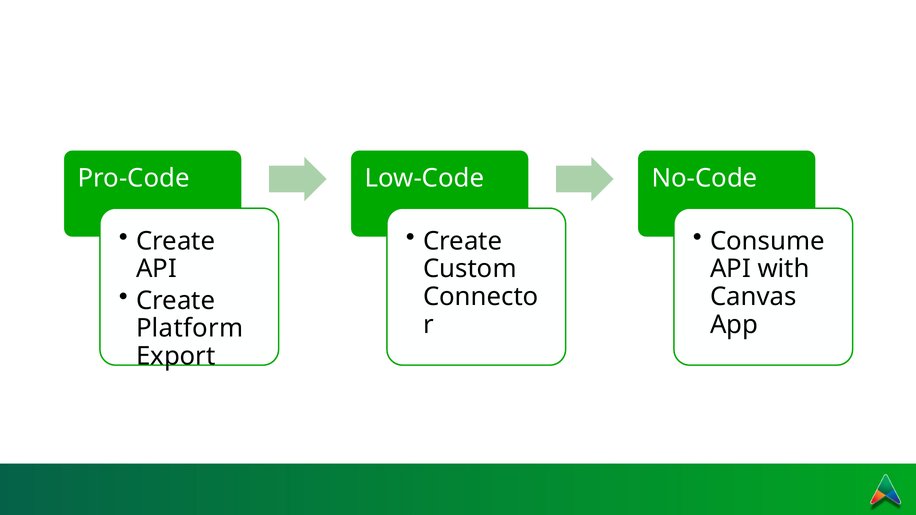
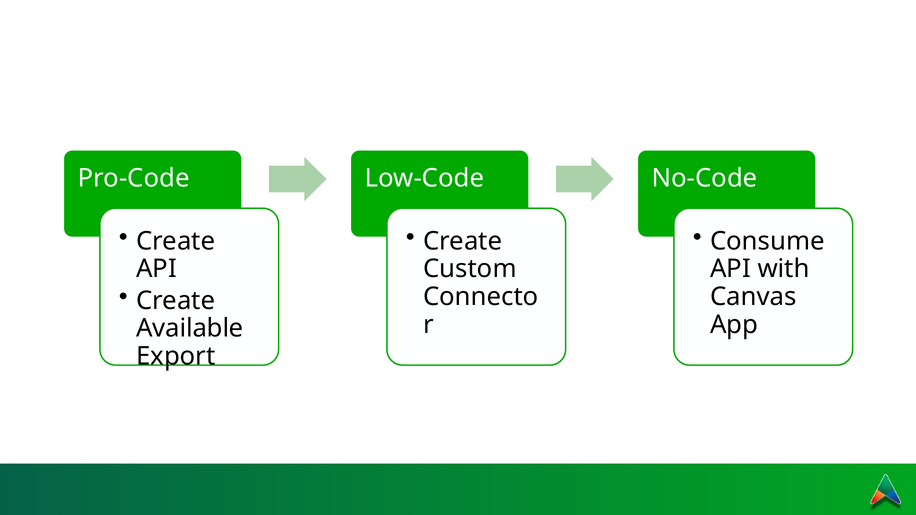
Platform: Platform -> Available
